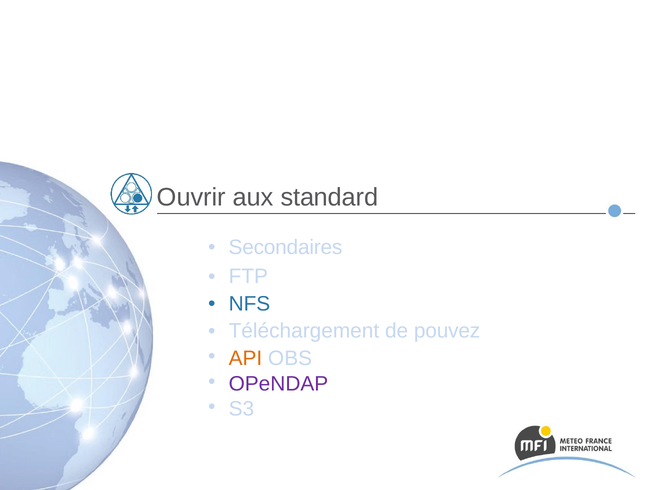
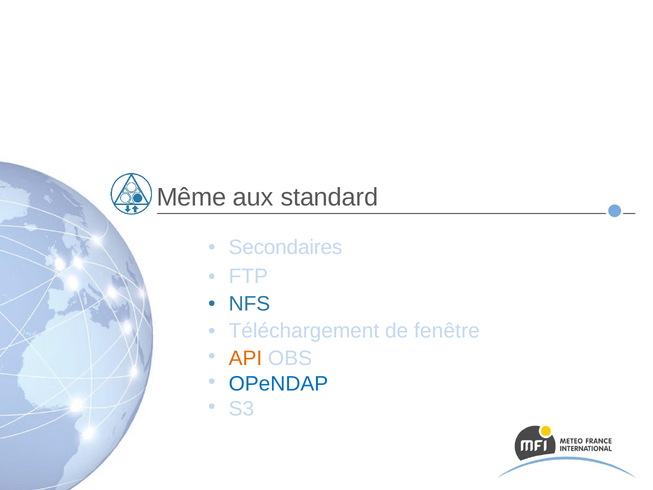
Ouvrir: Ouvrir -> Même
pouvez: pouvez -> fenêtre
OPeNDAP colour: purple -> blue
